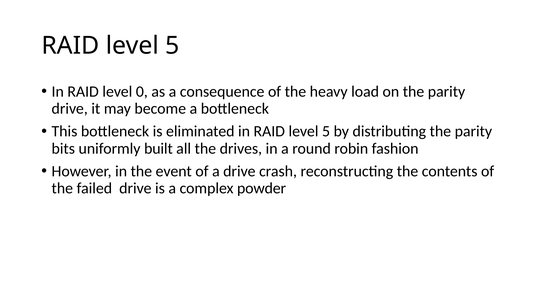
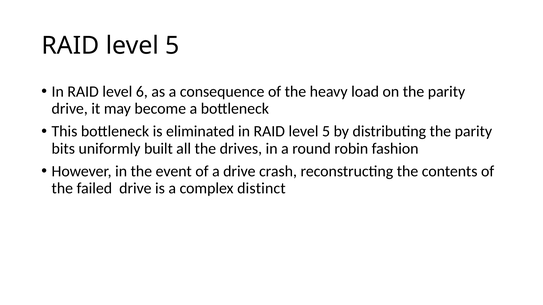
0: 0 -> 6
powder: powder -> distinct
